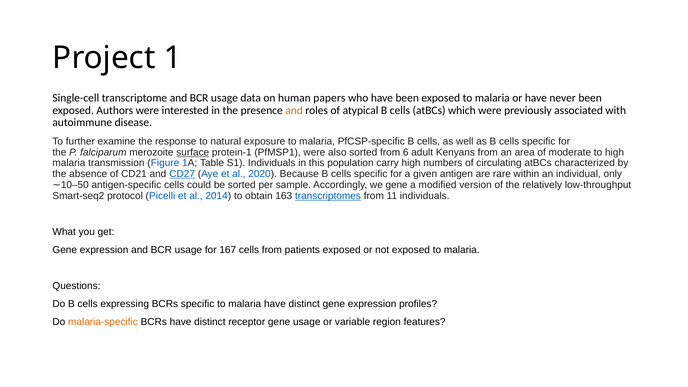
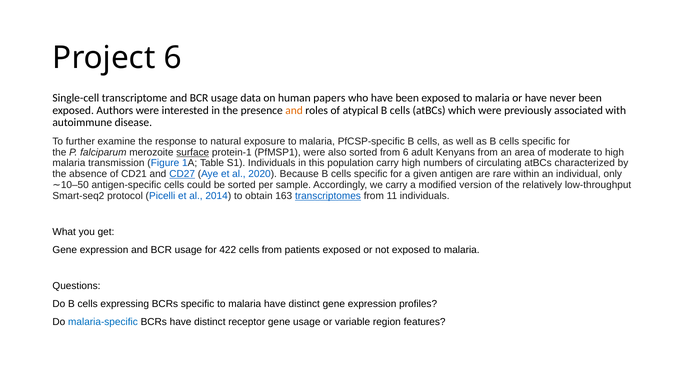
Project 1: 1 -> 6
we gene: gene -> carry
167: 167 -> 422
malaria-specific colour: orange -> blue
